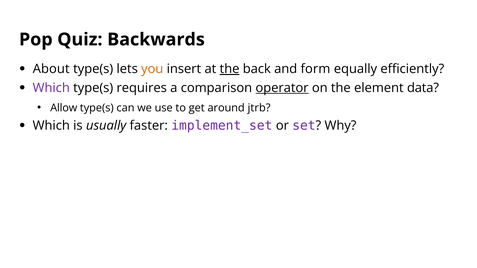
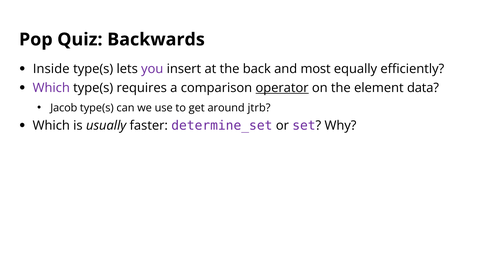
About: About -> Inside
you colour: orange -> purple
the at (230, 69) underline: present -> none
form: form -> most
Allow: Allow -> Jacob
implement_set: implement_set -> determine_set
